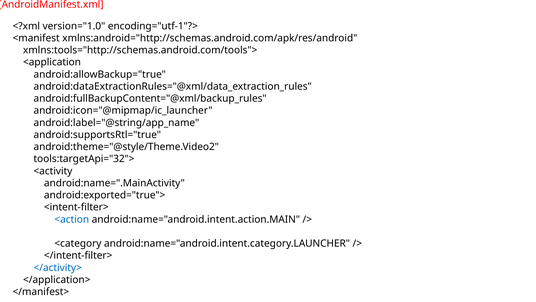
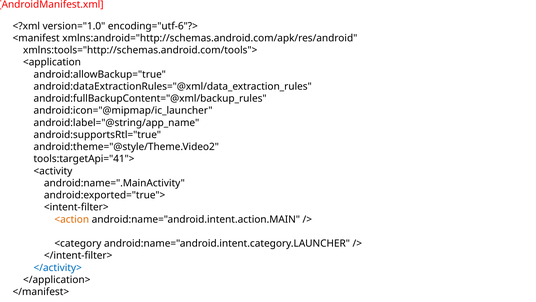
encoding="utf-1"?>: encoding="utf-1"?> -> encoding="utf-6"?>
tools:targetApi="32">: tools:targetApi="32"> -> tools:targetApi="41">
<action colour: blue -> orange
